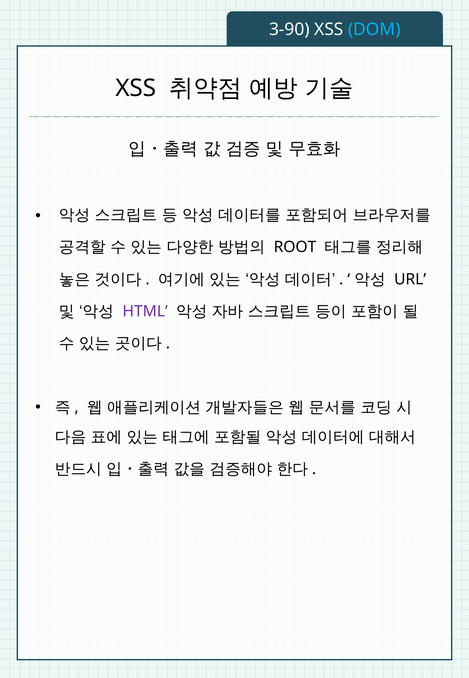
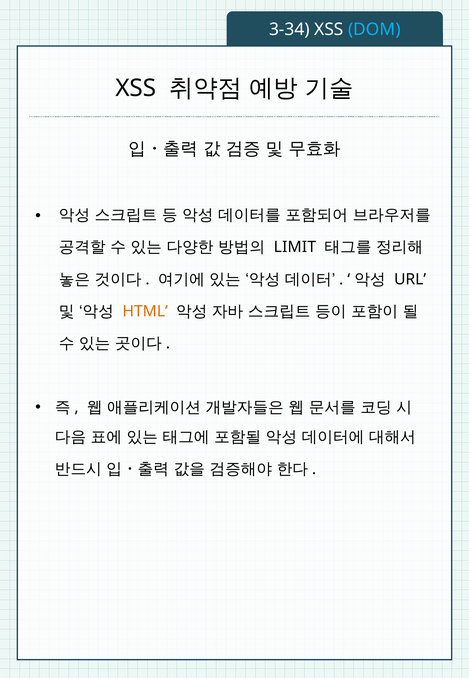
3-90: 3-90 -> 3-34
ROOT: ROOT -> LIMIT
HTML colour: purple -> orange
